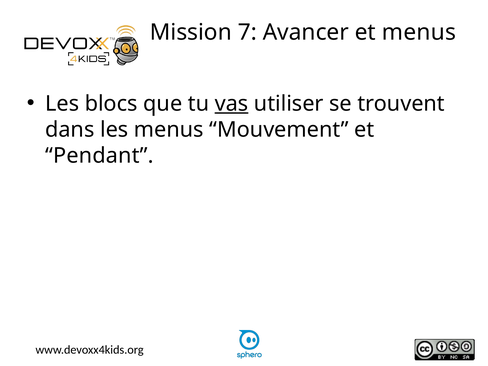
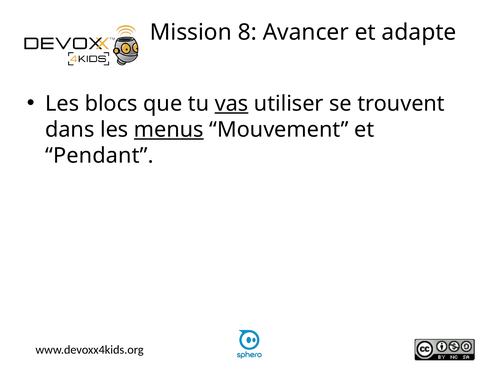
7: 7 -> 8
et menus: menus -> adapte
menus at (169, 130) underline: none -> present
